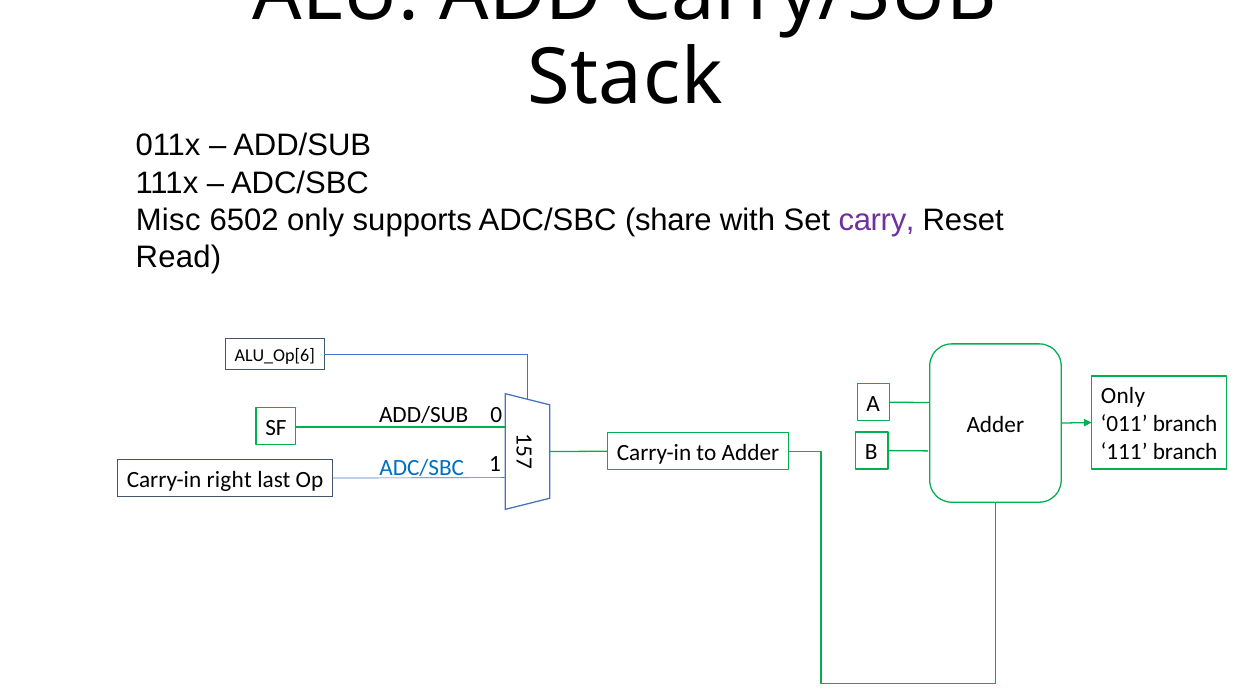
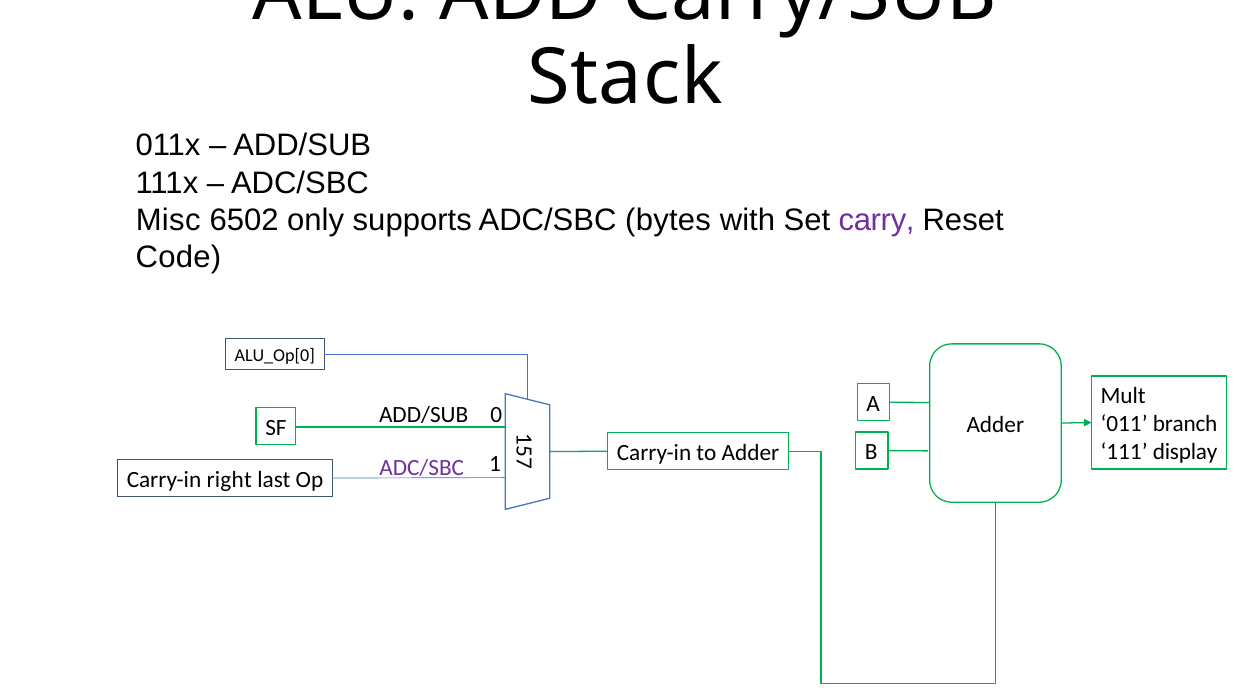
share: share -> bytes
Read: Read -> Code
ALU_Op[6: ALU_Op[6 -> ALU_Op[0
A Only: Only -> Mult
111 branch: branch -> display
ADC/SBC at (422, 468) colour: blue -> purple
